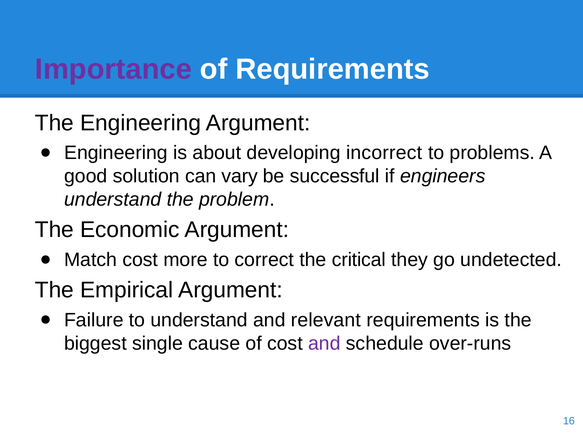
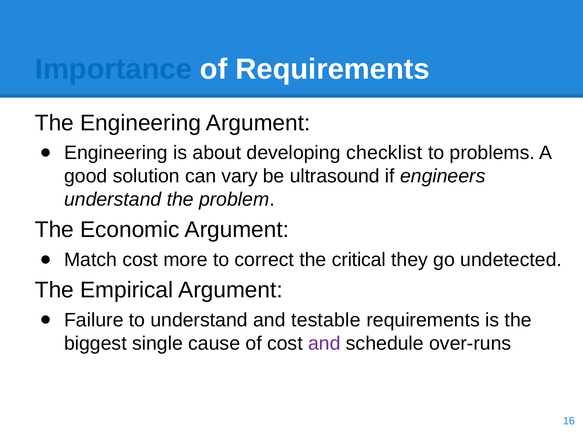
Importance colour: purple -> blue
incorrect: incorrect -> checklist
successful: successful -> ultrasound
relevant: relevant -> testable
